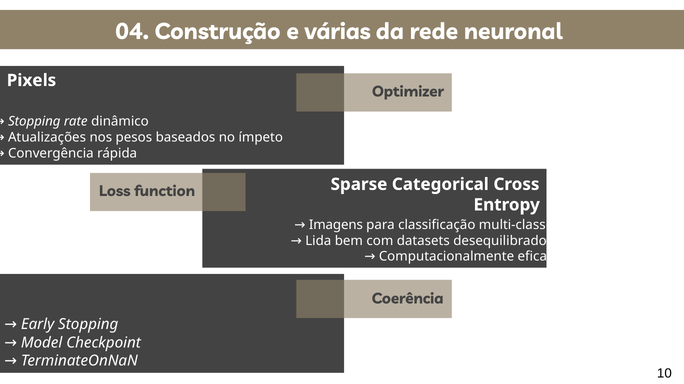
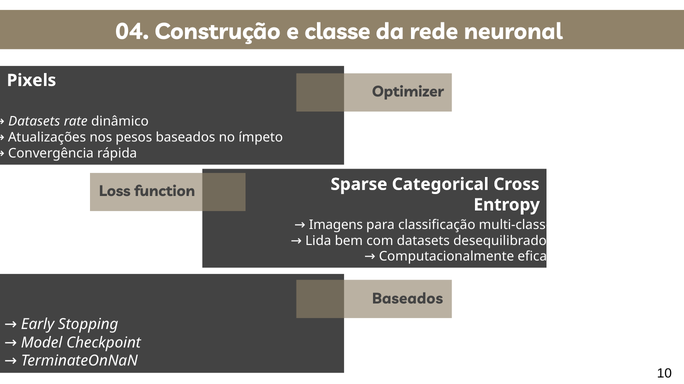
várias: várias -> classe
Stopping at (34, 122): Stopping -> Datasets
Coerência at (408, 299): Coerência -> Baseados
